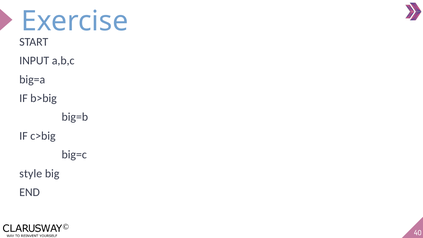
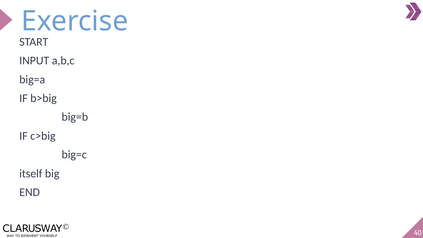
style: style -> itself
